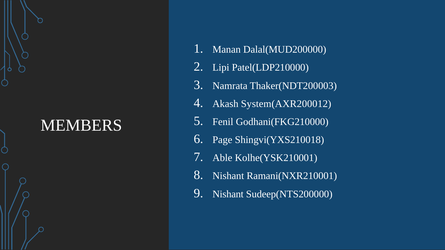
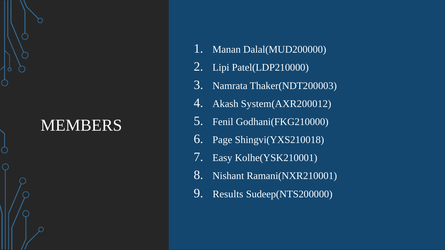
Able: Able -> Easy
Nishant at (228, 194): Nishant -> Results
